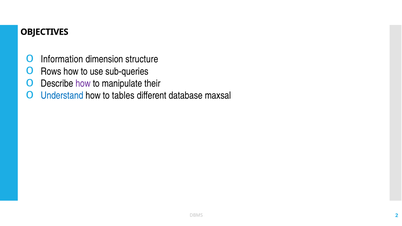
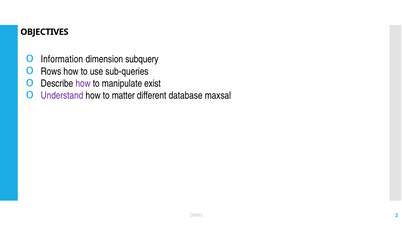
structure: structure -> subquery
their: their -> exist
Understand colour: blue -> purple
tables: tables -> matter
